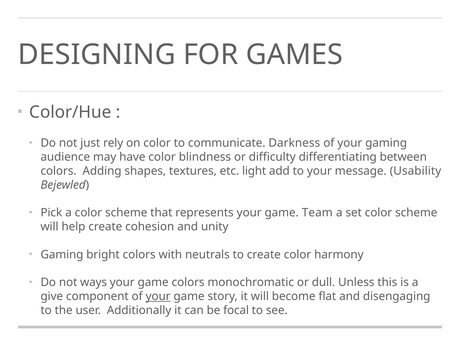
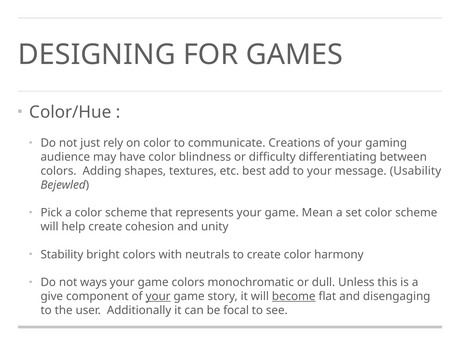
Darkness: Darkness -> Creations
light: light -> best
Team: Team -> Mean
Gaming at (62, 255): Gaming -> Stability
become underline: none -> present
